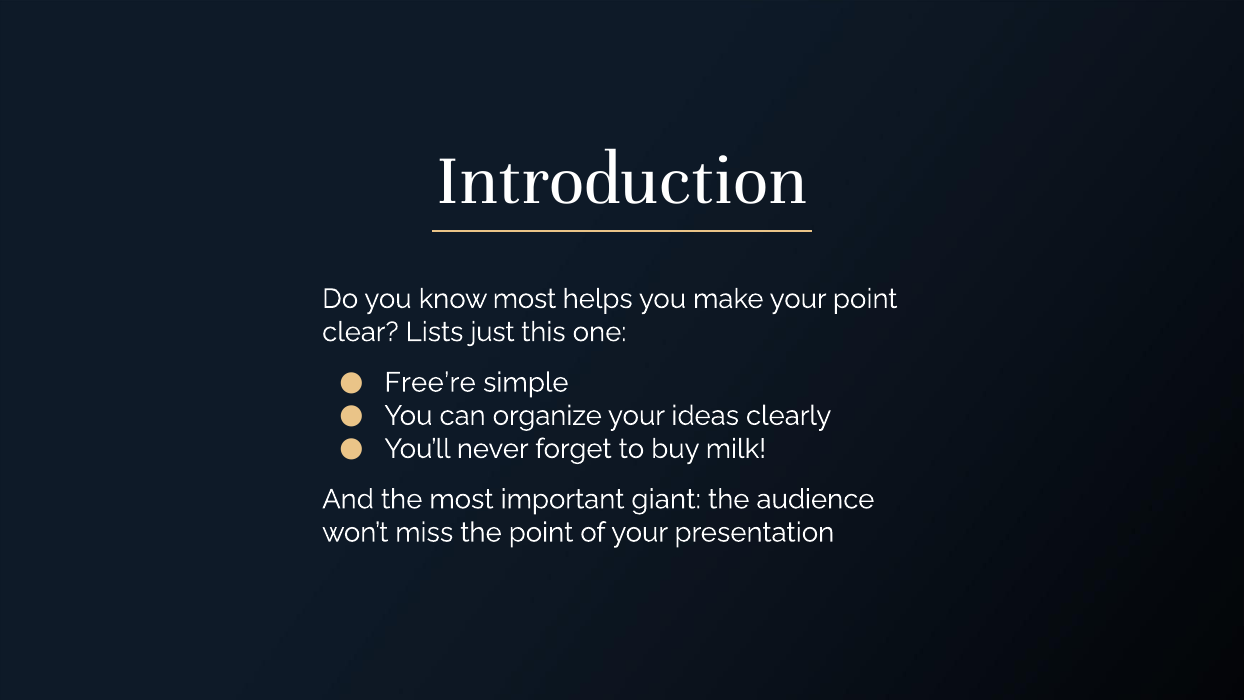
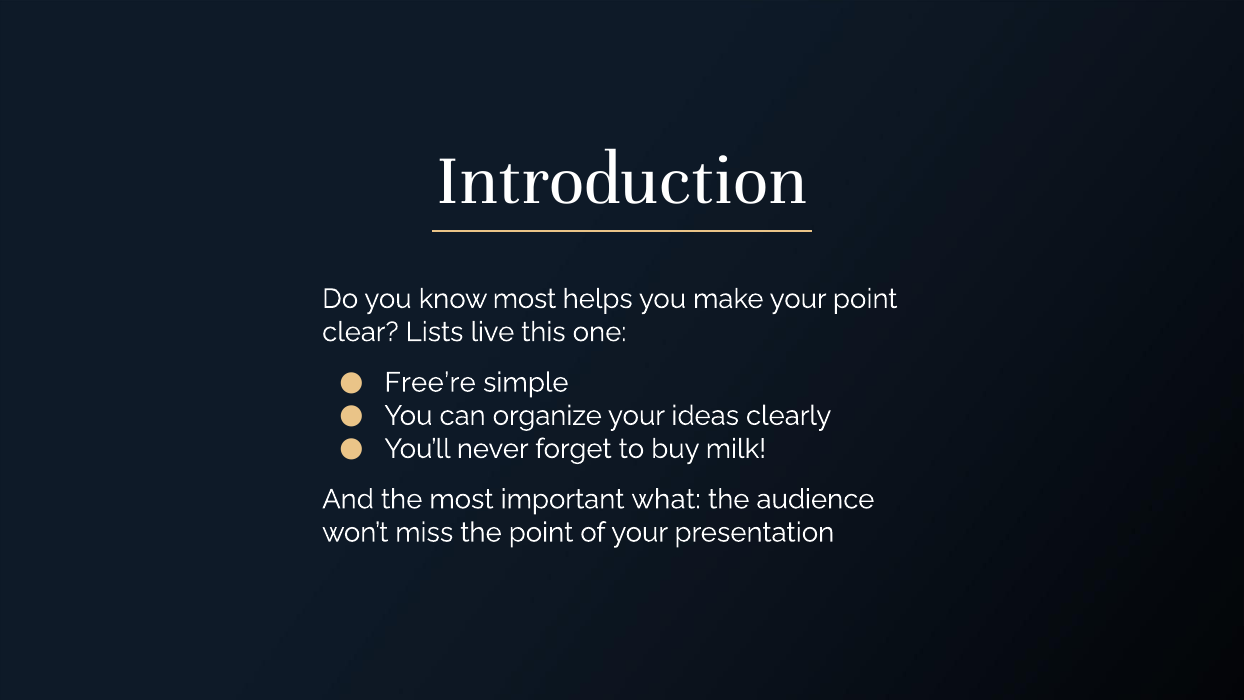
just: just -> live
giant: giant -> what
